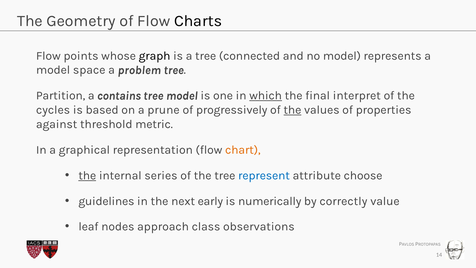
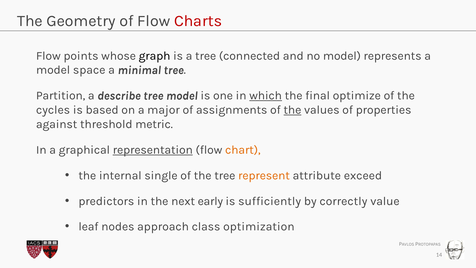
Charts colour: black -> red
problem: problem -> minimal
contains: contains -> describe
interpret: interpret -> optimize
prune: prune -> major
progressively: progressively -> assignments
representation underline: none -> present
the at (87, 175) underline: present -> none
series: series -> single
represent colour: blue -> orange
choose: choose -> exceed
guidelines: guidelines -> predictors
numerically: numerically -> sufficiently
observations: observations -> optimization
